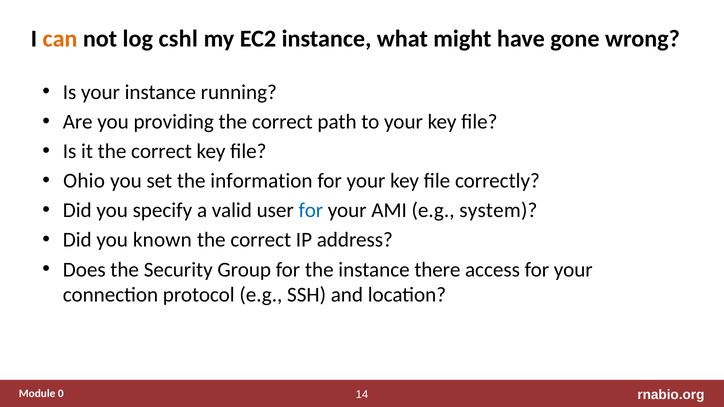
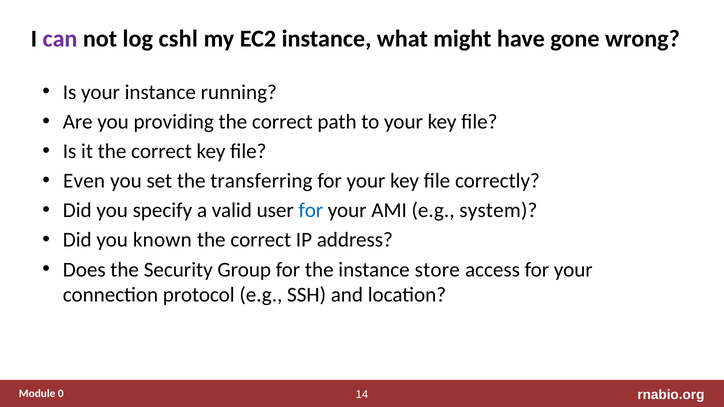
can colour: orange -> purple
Ohio: Ohio -> Even
information: information -> transferring
there: there -> store
